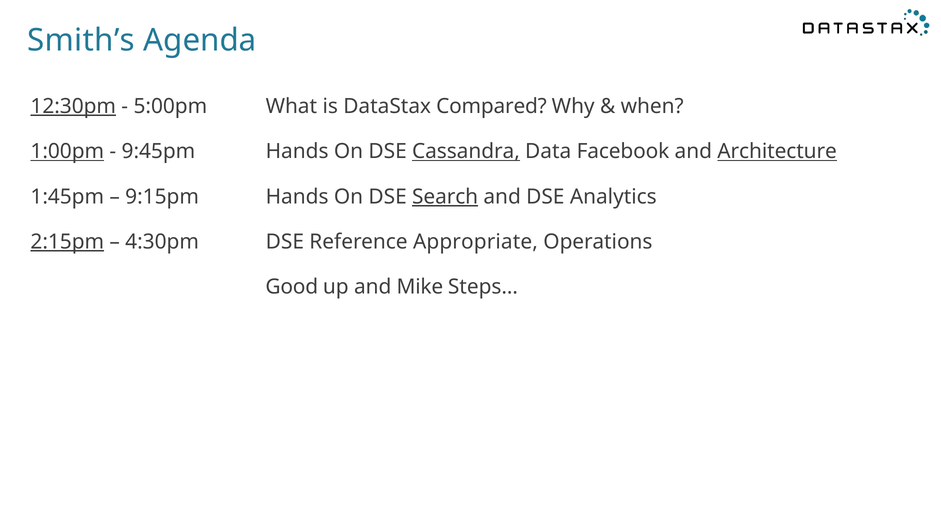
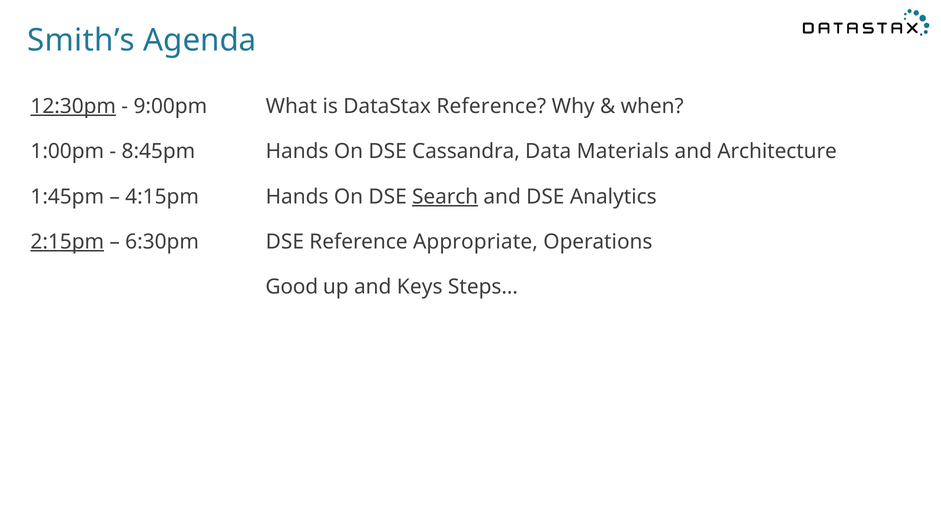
5:00pm: 5:00pm -> 9:00pm
DataStax Compared: Compared -> Reference
1:00pm underline: present -> none
9:45pm: 9:45pm -> 8:45pm
Cassandra underline: present -> none
Facebook: Facebook -> Materials
Architecture underline: present -> none
9:15pm: 9:15pm -> 4:15pm
4:30pm: 4:30pm -> 6:30pm
Mike: Mike -> Keys
